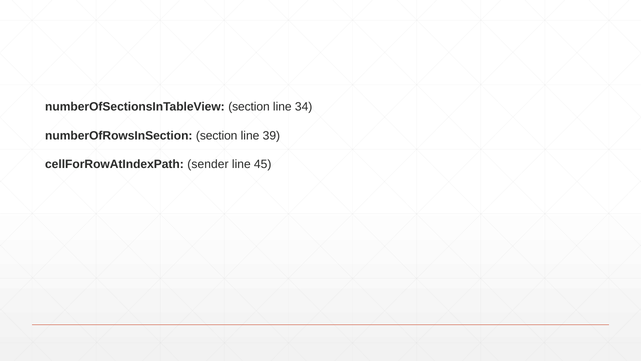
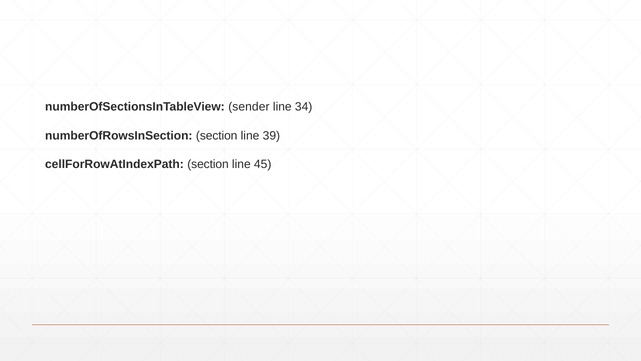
numberOfSectionsInTableView section: section -> sender
cellForRowAtIndexPath sender: sender -> section
